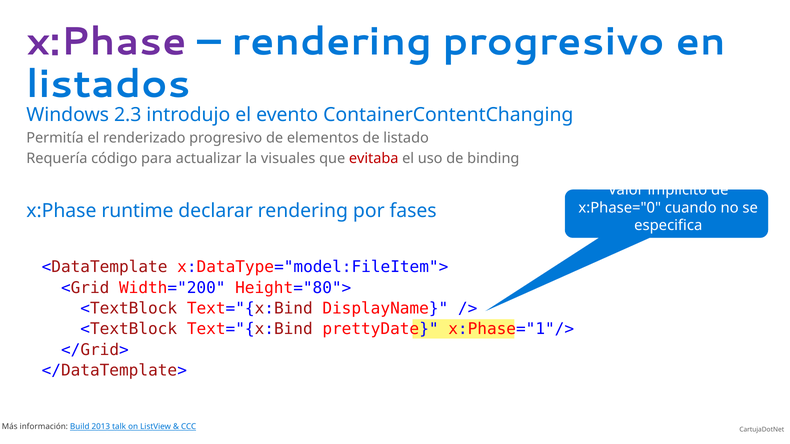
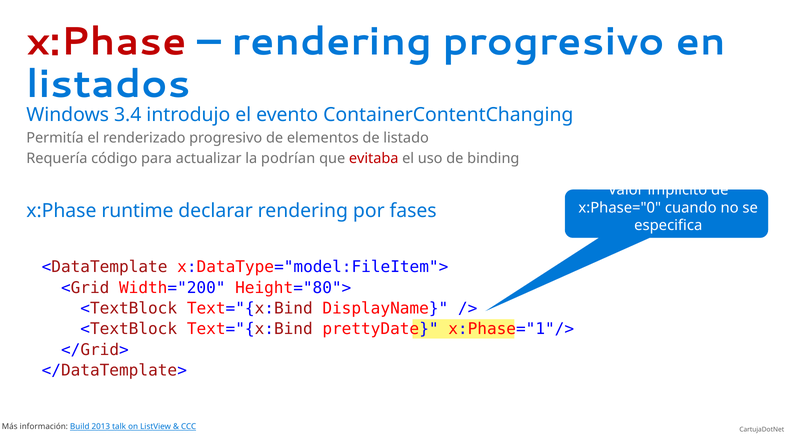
x:Phase at (106, 42) colour: purple -> red
2.3: 2.3 -> 3.4
visuales: visuales -> podrían
